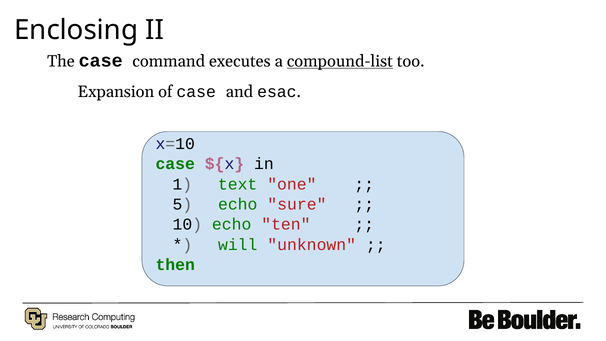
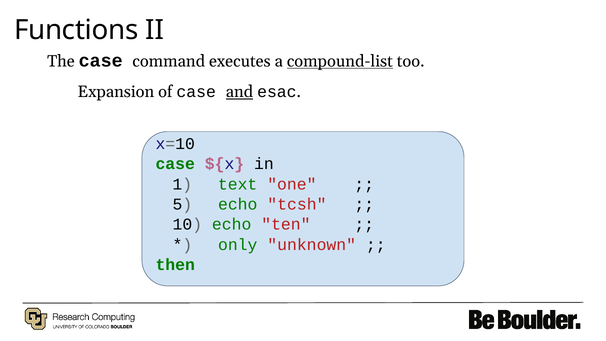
Enclosing: Enclosing -> Functions
and underline: none -> present
sure: sure -> tcsh
will: will -> only
